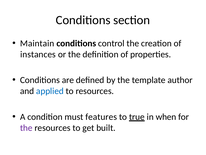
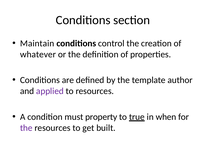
instances: instances -> whatever
applied colour: blue -> purple
features: features -> property
